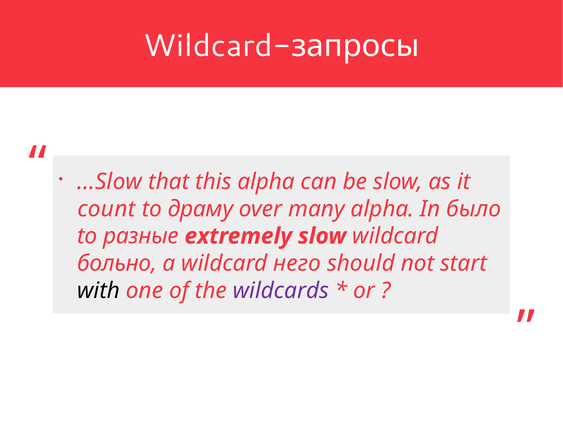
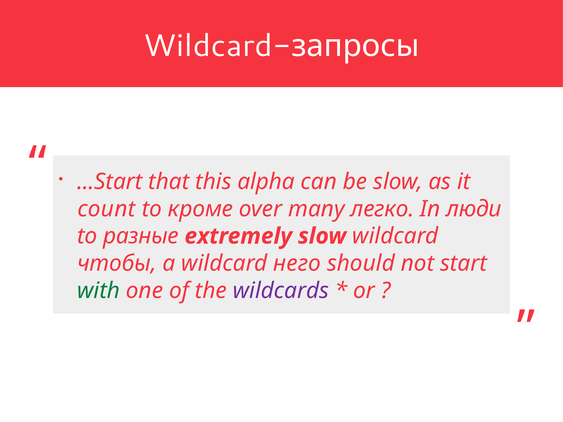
...Slow: ...Slow -> ...Start
драму: драму -> кроме
many alpha: alpha -> легко
было: было -> люди
больно: больно -> чтобы
with colour: black -> green
